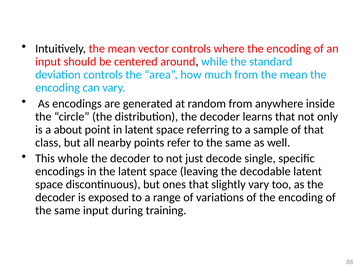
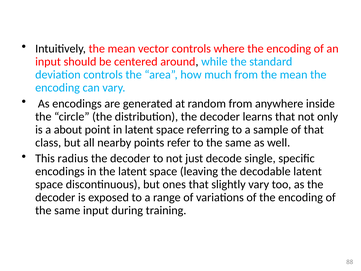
whole: whole -> radius
